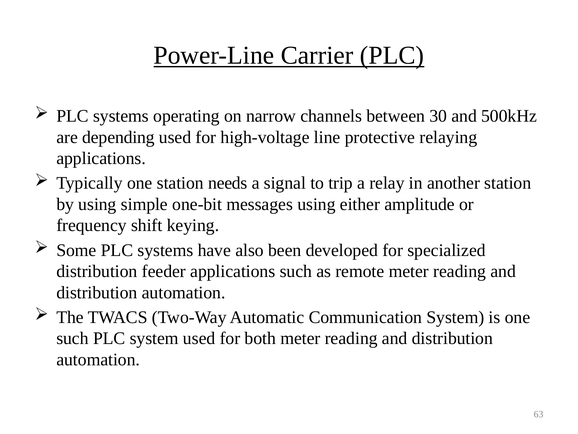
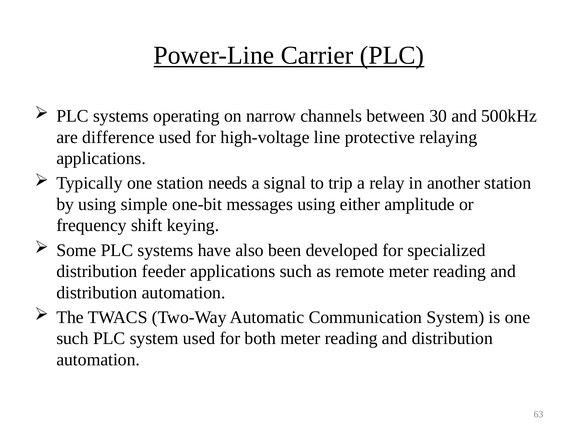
depending: depending -> difference
